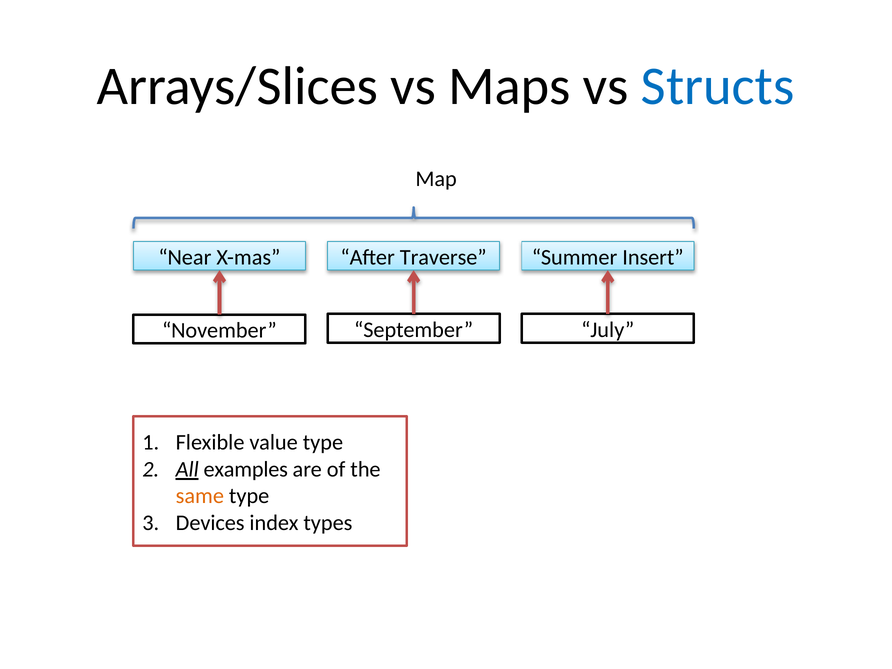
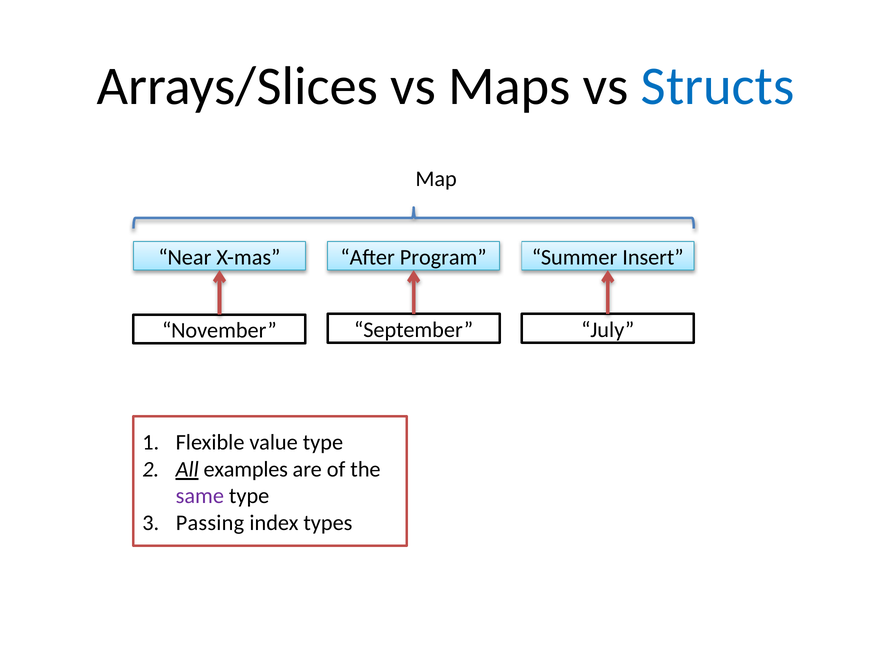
Traverse: Traverse -> Program
same colour: orange -> purple
Devices: Devices -> Passing
